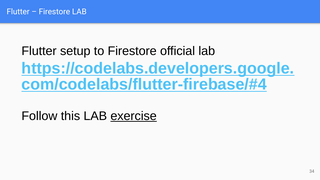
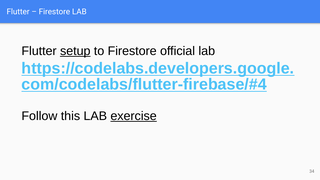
setup underline: none -> present
